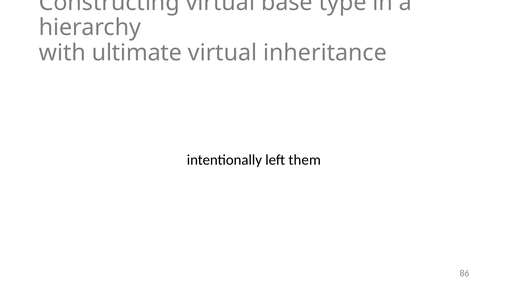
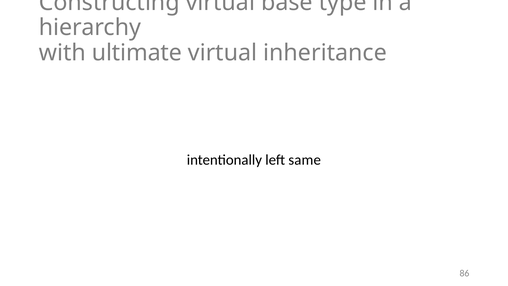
them: them -> same
